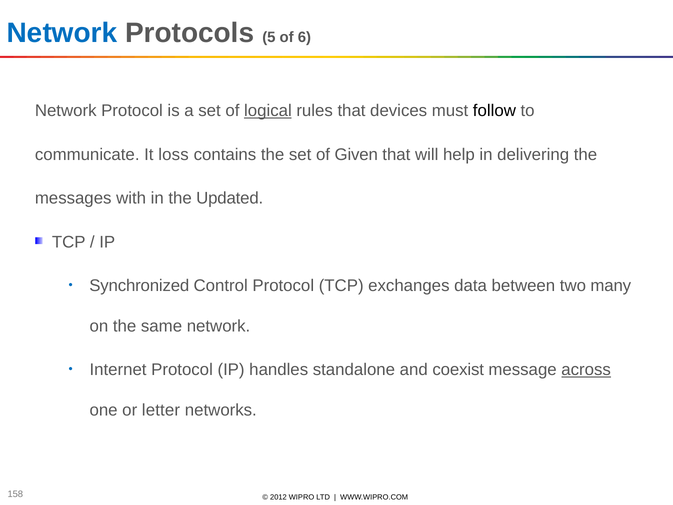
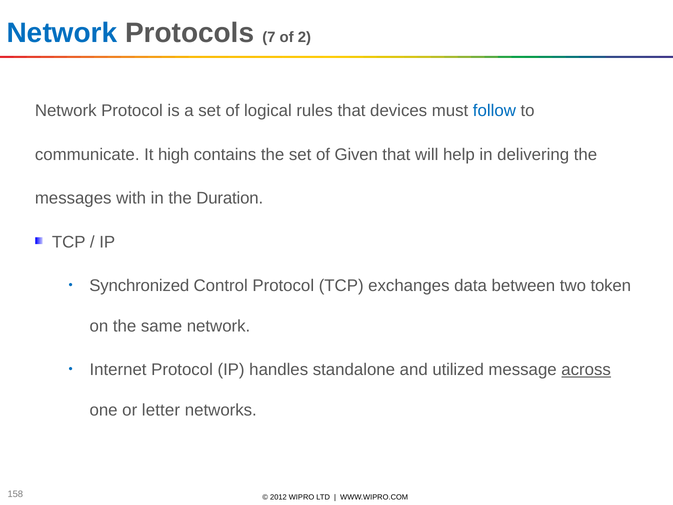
5: 5 -> 7
6: 6 -> 2
logical underline: present -> none
follow colour: black -> blue
loss: loss -> high
Updated: Updated -> Duration
many: many -> token
coexist: coexist -> utilized
